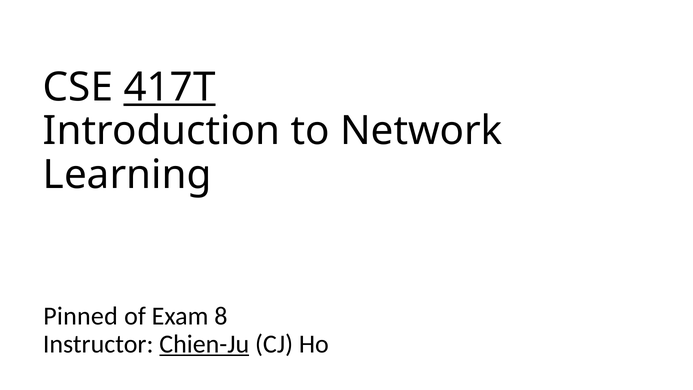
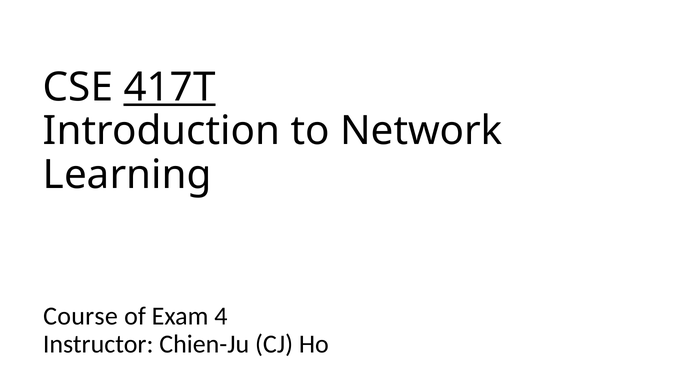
Pinned: Pinned -> Course
8: 8 -> 4
Chien-Ju underline: present -> none
